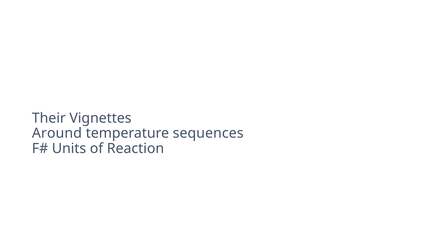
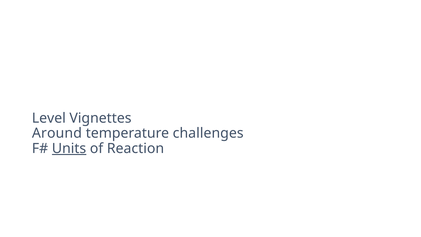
Their: Their -> Level
sequences: sequences -> challenges
Units underline: none -> present
